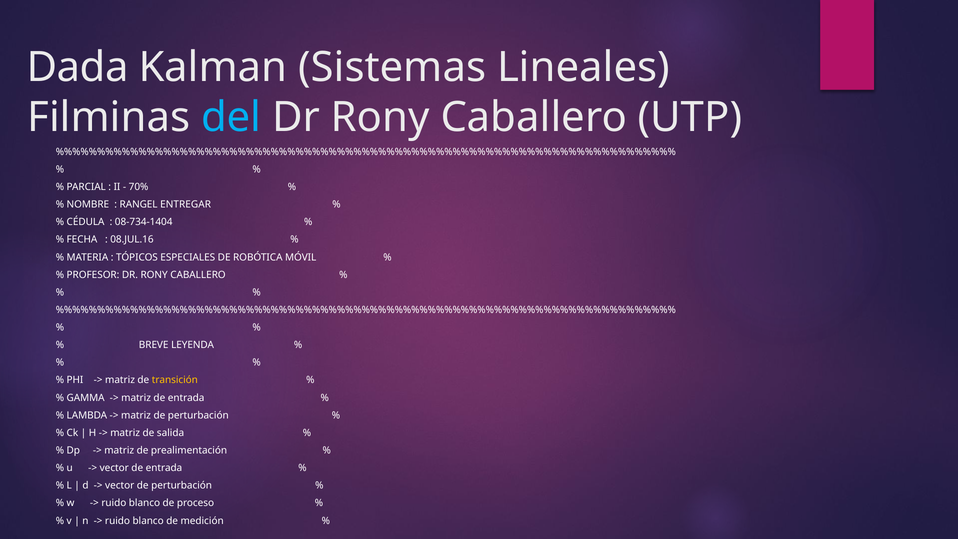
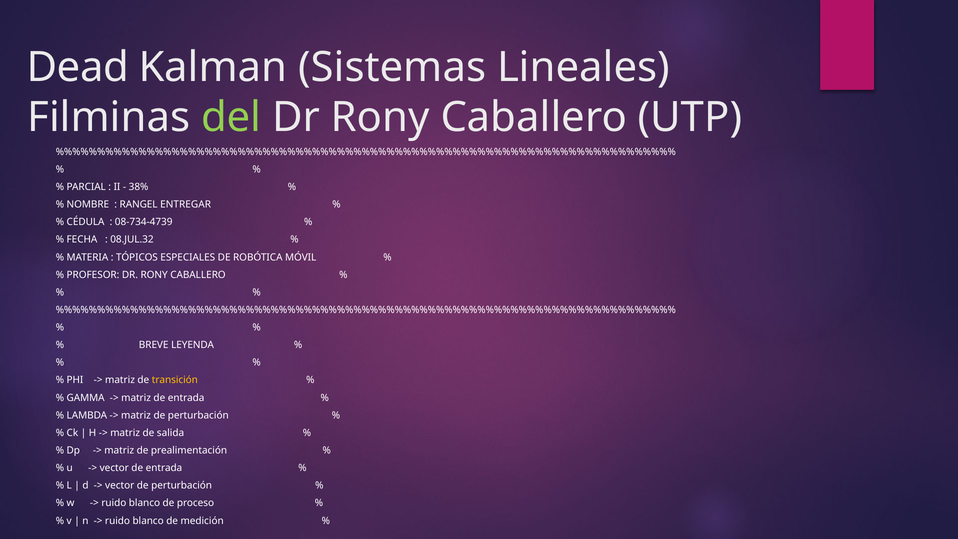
Dada: Dada -> Dead
del colour: light blue -> light green
70%: 70% -> 38%
08-734-1404: 08-734-1404 -> 08-734-4739
08.JUL.16: 08.JUL.16 -> 08.JUL.32
